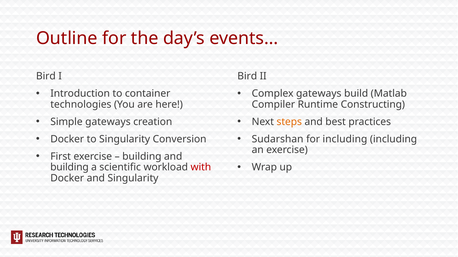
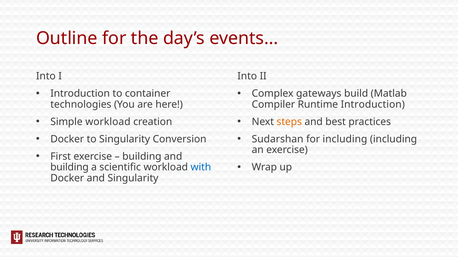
Bird at (46, 76): Bird -> Into
Bird at (247, 76): Bird -> Into
Runtime Constructing: Constructing -> Introduction
Simple gateways: gateways -> workload
with colour: red -> blue
